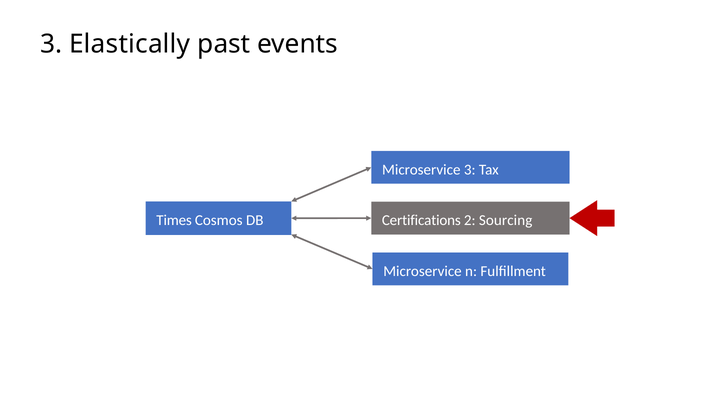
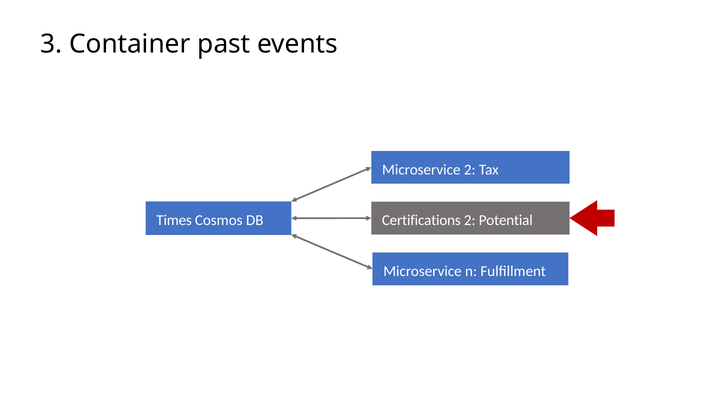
Elastically: Elastically -> Container
Microservice 3: 3 -> 2
Sourcing: Sourcing -> Potential
